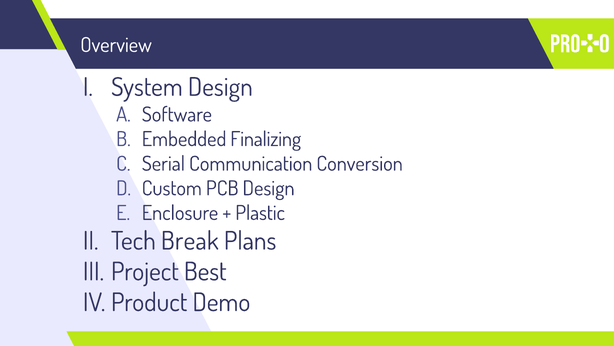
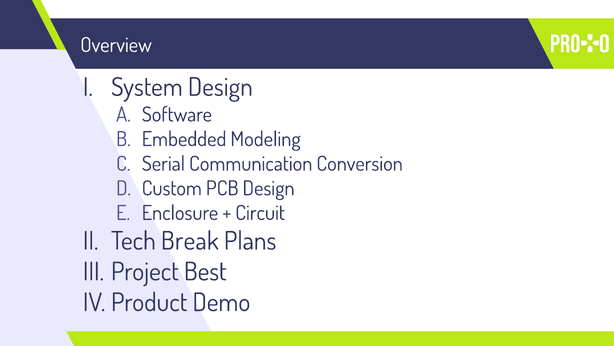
Finalizing: Finalizing -> Modeling
Plastic: Plastic -> Circuit
